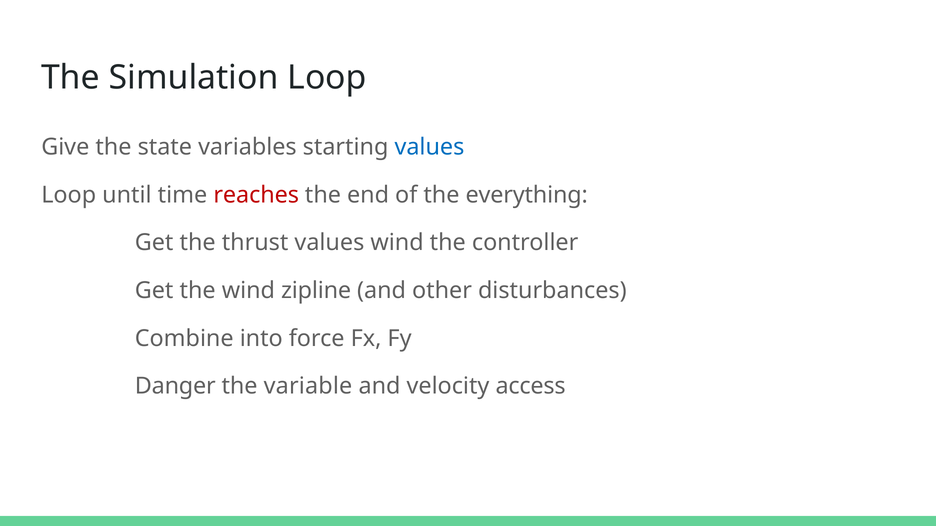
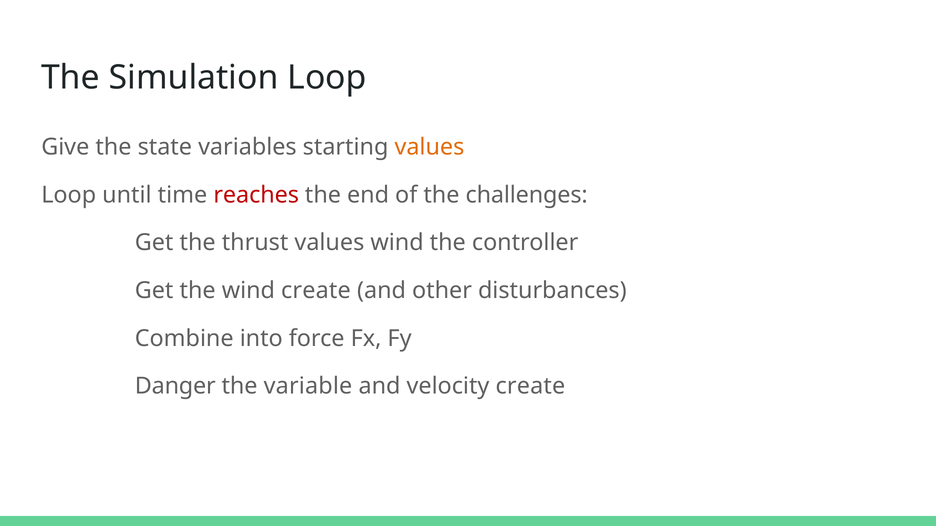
values at (429, 147) colour: blue -> orange
everything: everything -> challenges
wind zipline: zipline -> create
velocity access: access -> create
